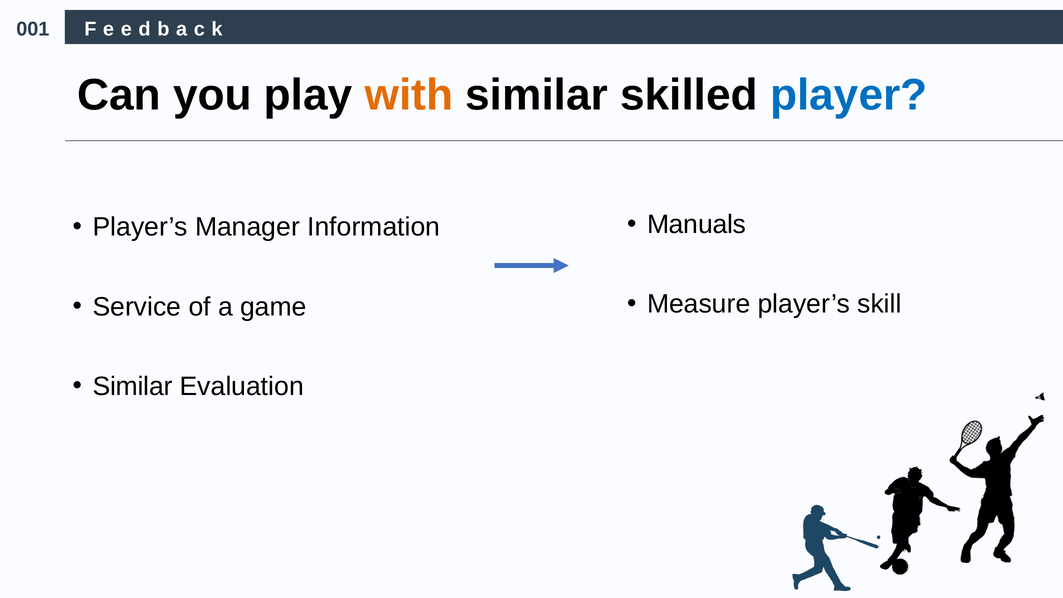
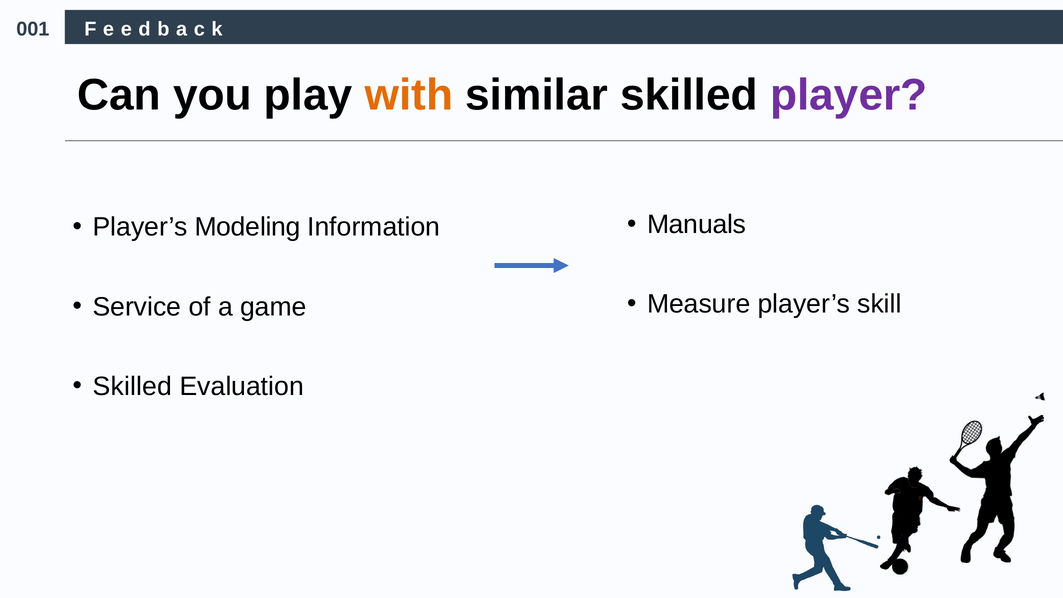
player colour: blue -> purple
Manager: Manager -> Modeling
Similar at (133, 386): Similar -> Skilled
